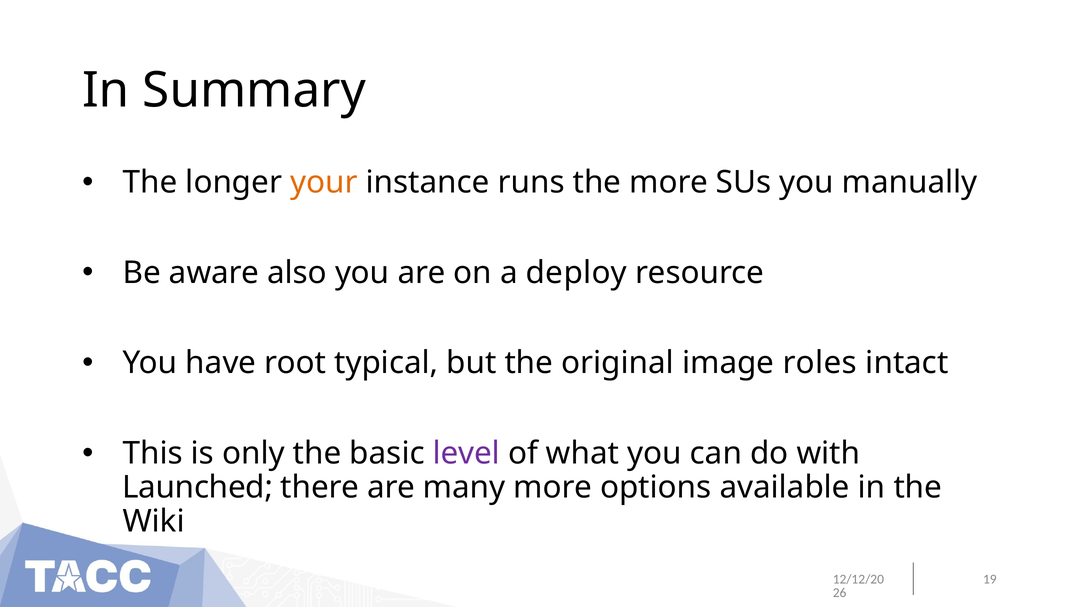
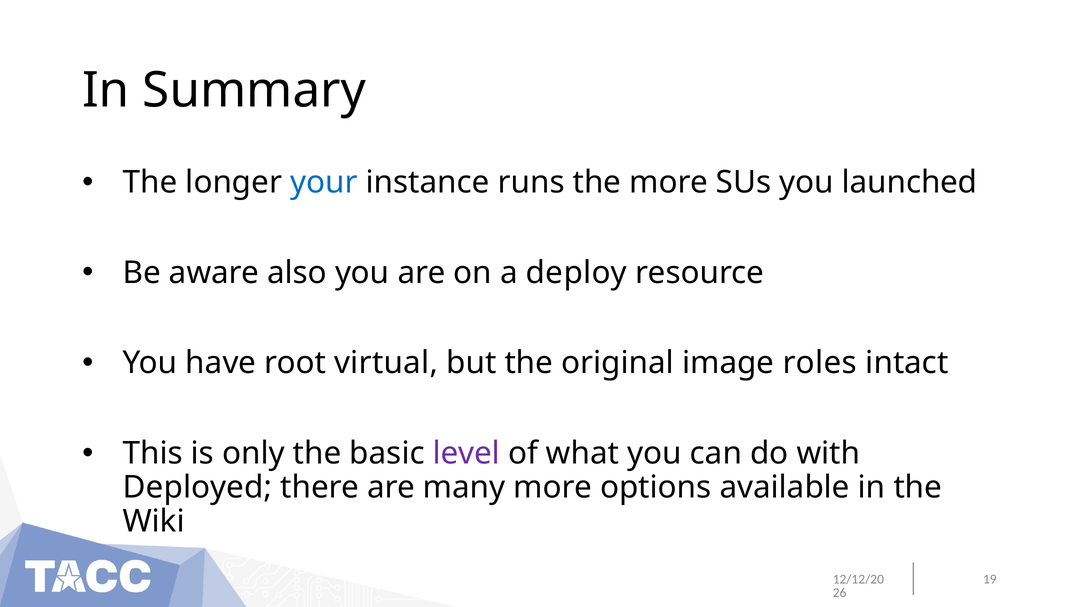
your colour: orange -> blue
manually: manually -> launched
typical: typical -> virtual
Launched: Launched -> Deployed
